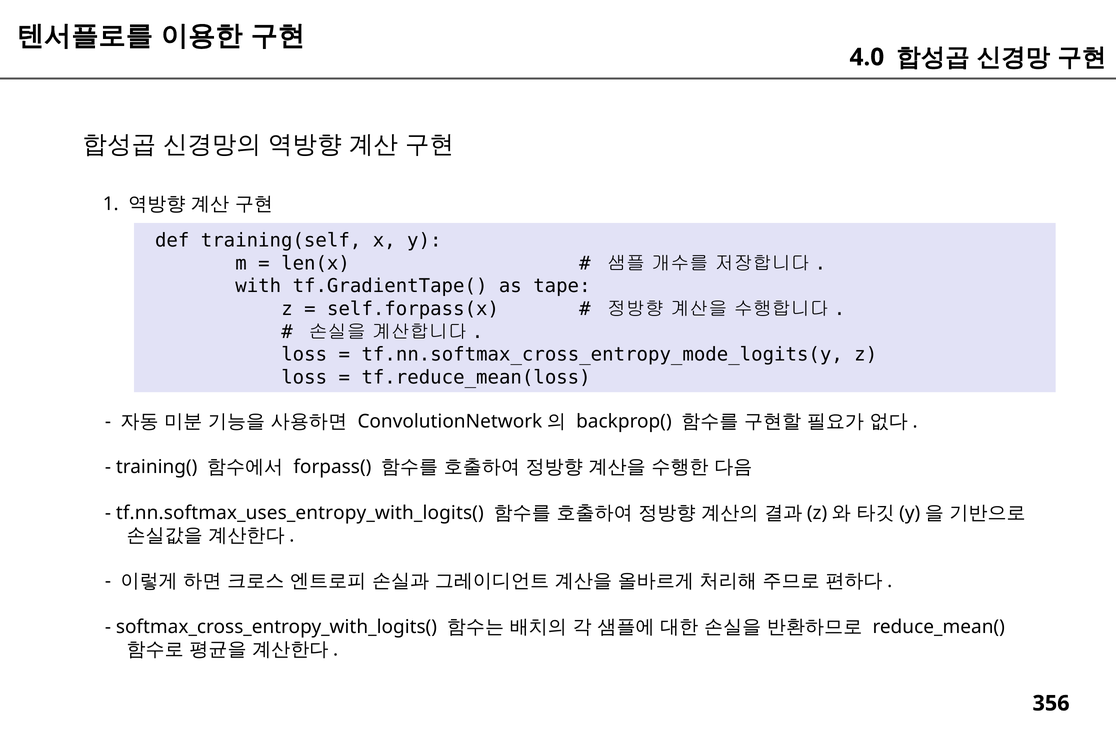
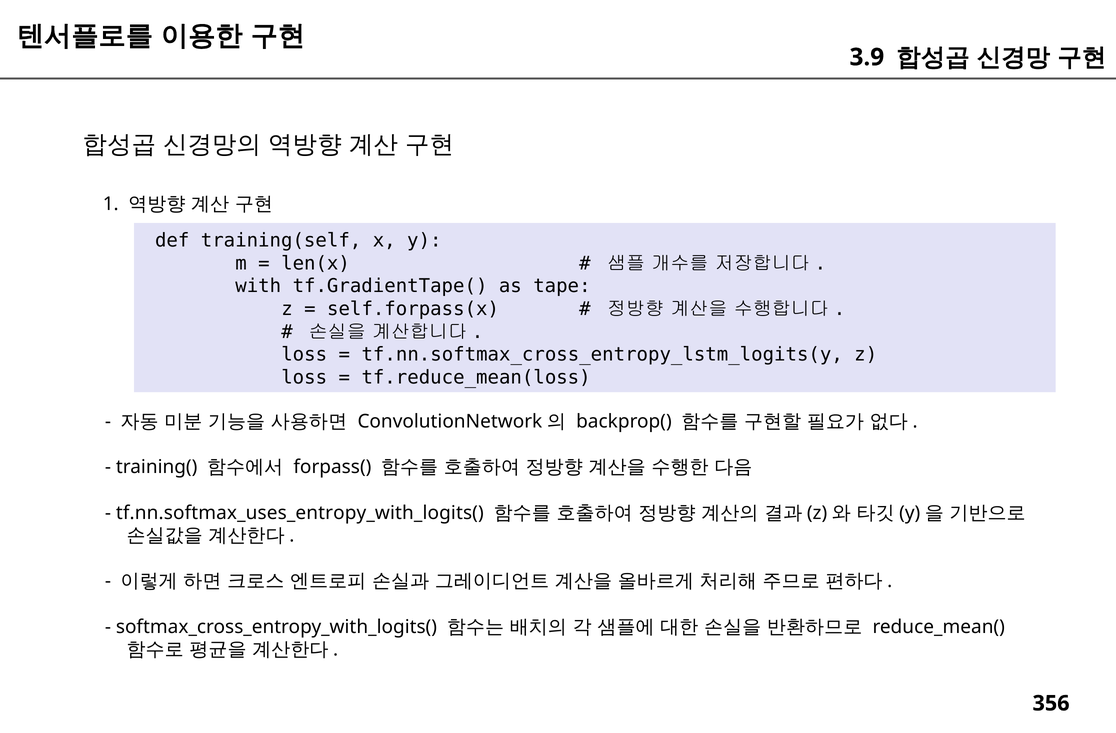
4.0: 4.0 -> 3.9
tf.nn.softmax_cross_entropy_mode_logits(y: tf.nn.softmax_cross_entropy_mode_logits(y -> tf.nn.softmax_cross_entropy_lstm_logits(y
